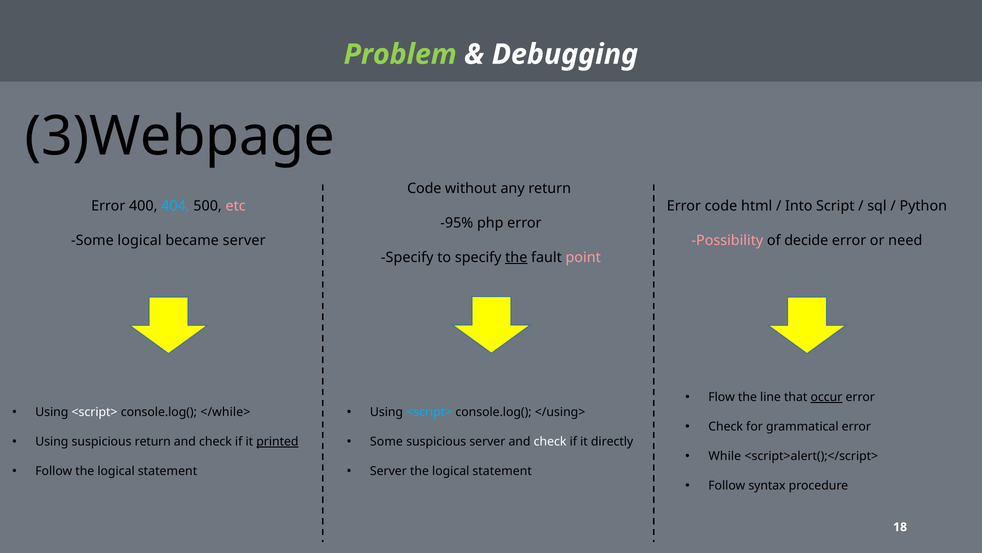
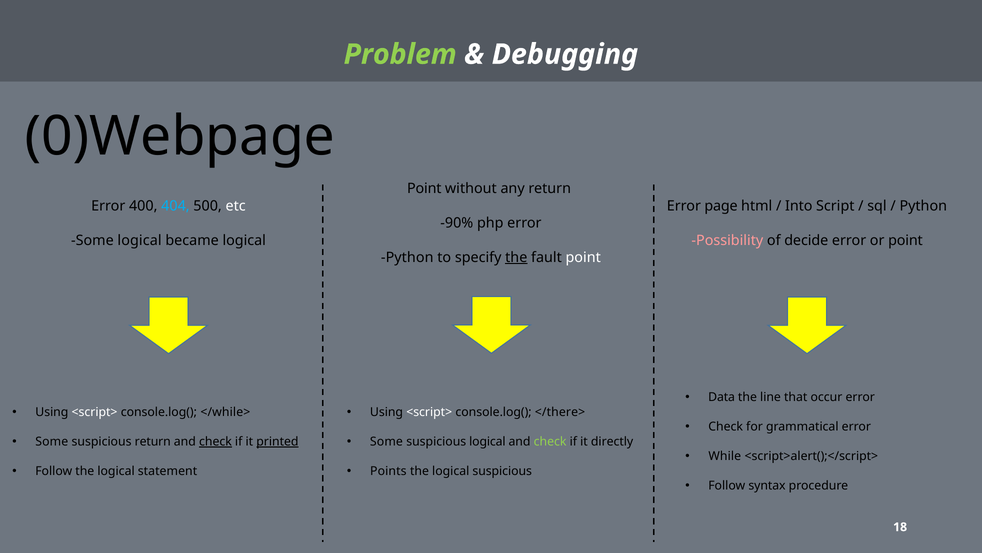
3)Webpage: 3)Webpage -> 0)Webpage
Code at (424, 188): Code -> Point
etc colour: pink -> white
Error code: code -> page
-95%: -95% -> -90%
became server: server -> logical
or need: need -> point
Specify at (407, 257): Specify -> Python
point at (583, 257) colour: pink -> white
Flow: Flow -> Data
occur underline: present -> none
<script> at (429, 412) colour: light blue -> white
</using>: </using> -> </there>
Using at (52, 441): Using -> Some
check at (215, 441) underline: none -> present
suspicious server: server -> logical
check at (550, 441) colour: white -> light green
Server at (388, 471): Server -> Points
statement at (502, 471): statement -> suspicious
